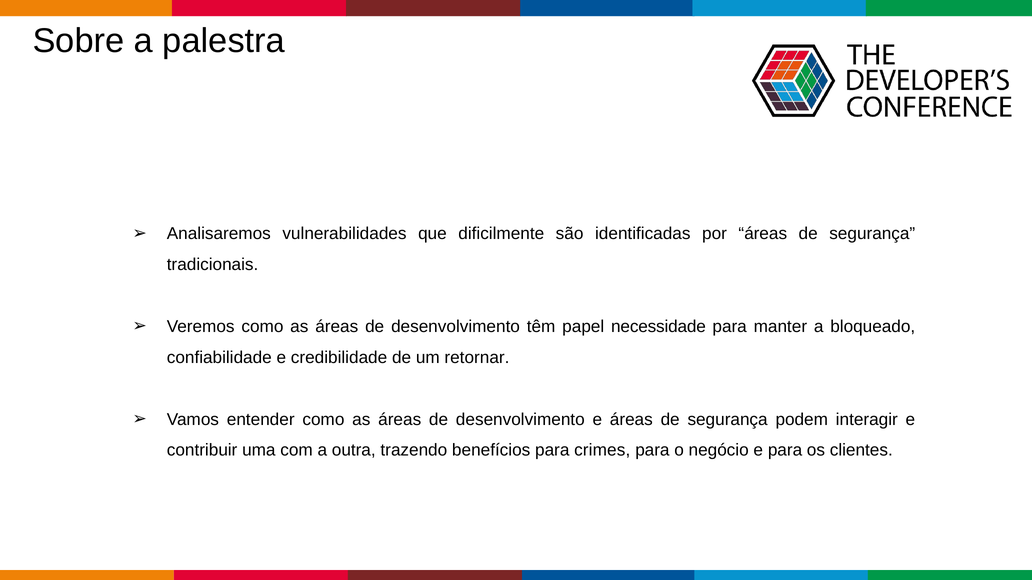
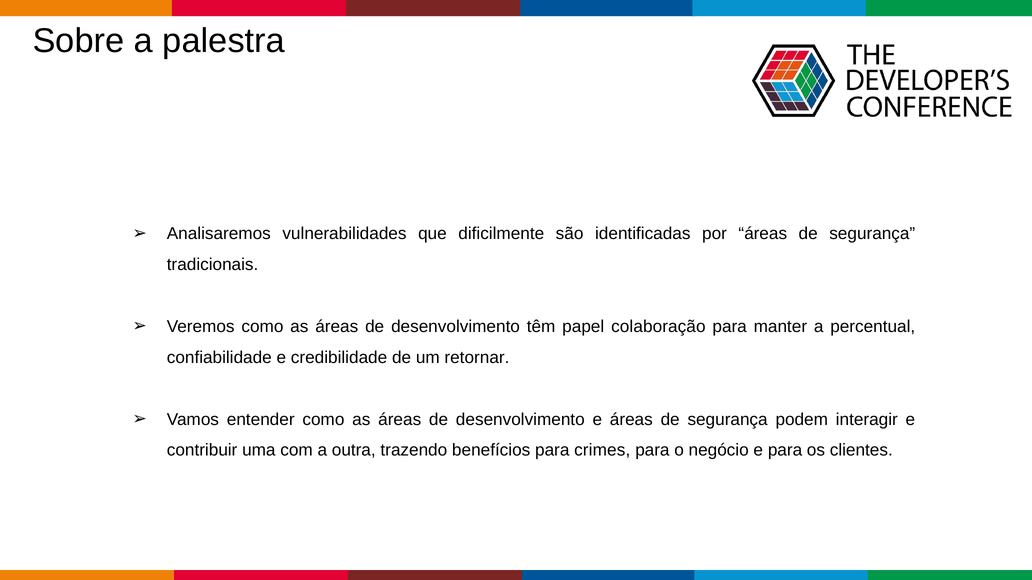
necessidade: necessidade -> colaboração
bloqueado: bloqueado -> percentual
